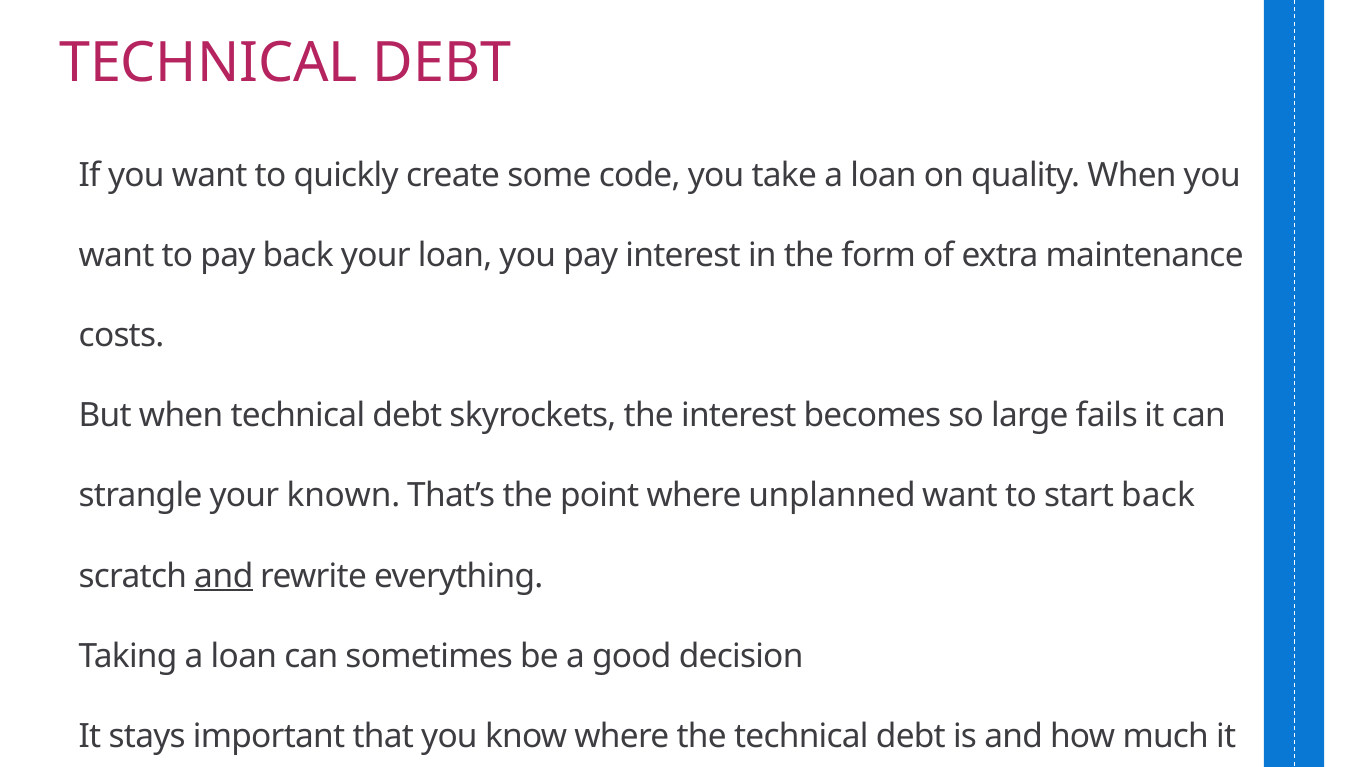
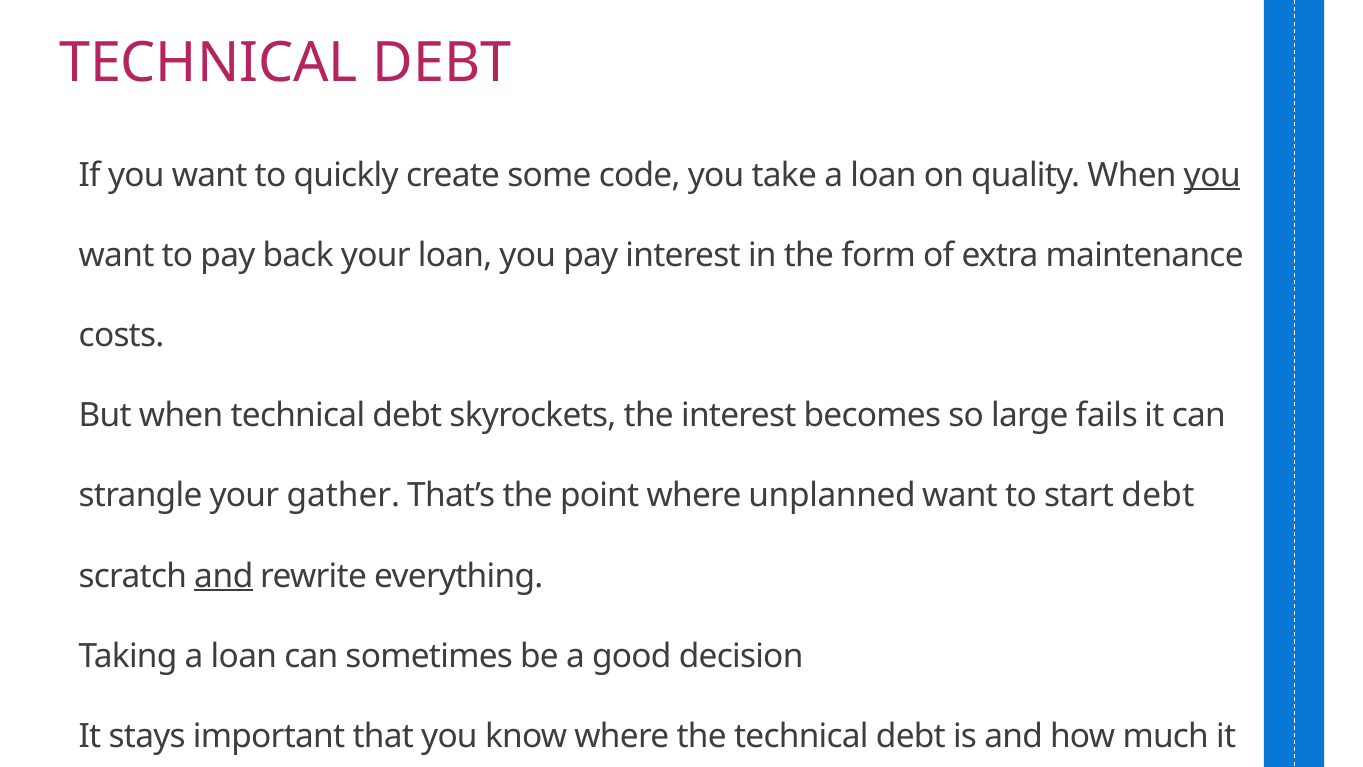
you at (1212, 175) underline: none -> present
known: known -> gather
start back: back -> debt
